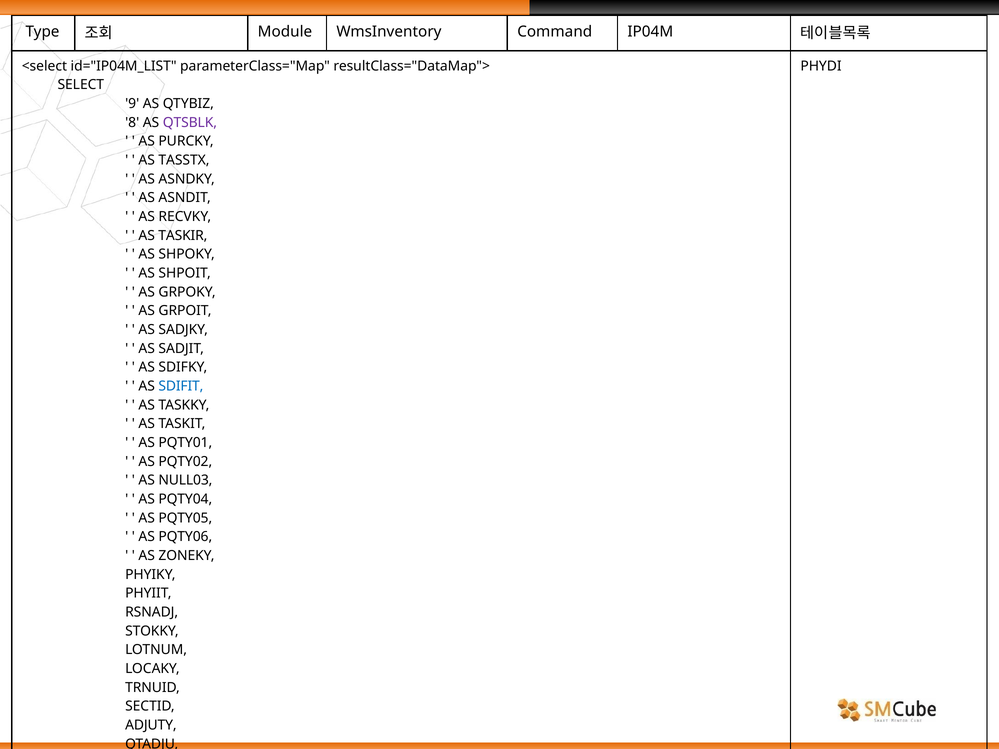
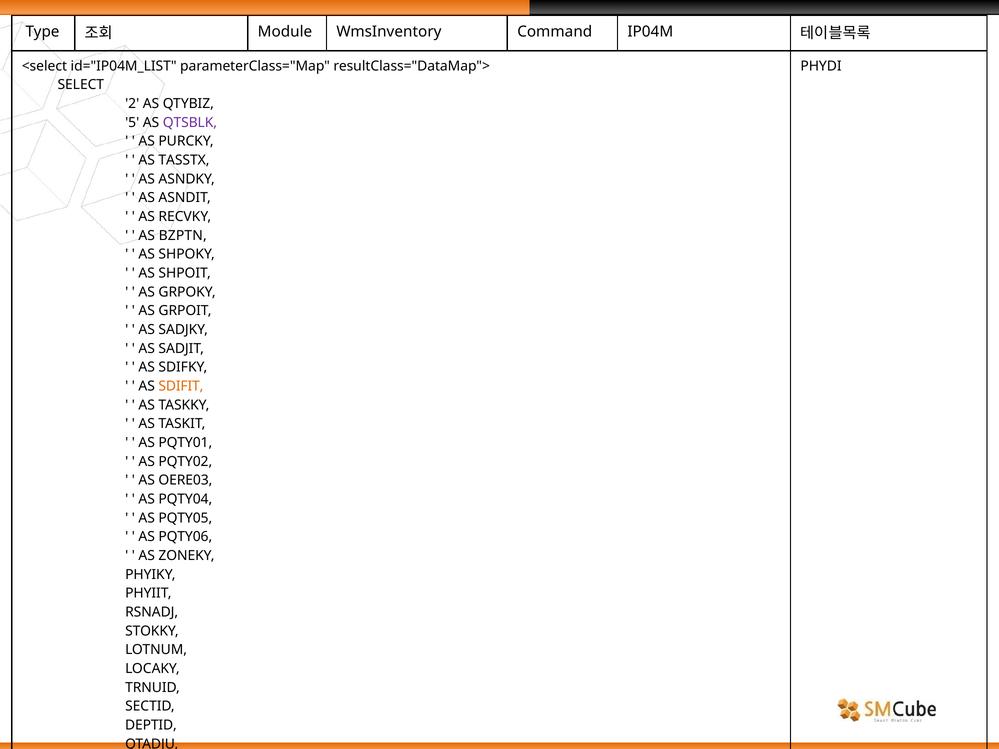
9: 9 -> 2
8: 8 -> 5
TASKIR: TASKIR -> BZPTN
SDIFIT colour: blue -> orange
NULL03: NULL03 -> OERE03
ADJUTY: ADJUTY -> DEPTID
